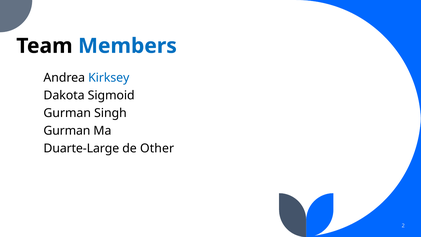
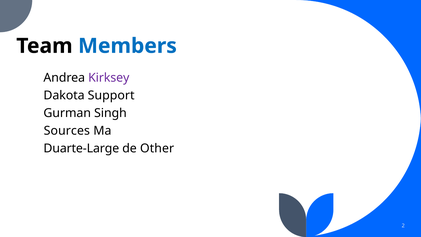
Kirksey colour: blue -> purple
Sigmoid: Sigmoid -> Support
Gurman at (67, 131): Gurman -> Sources
